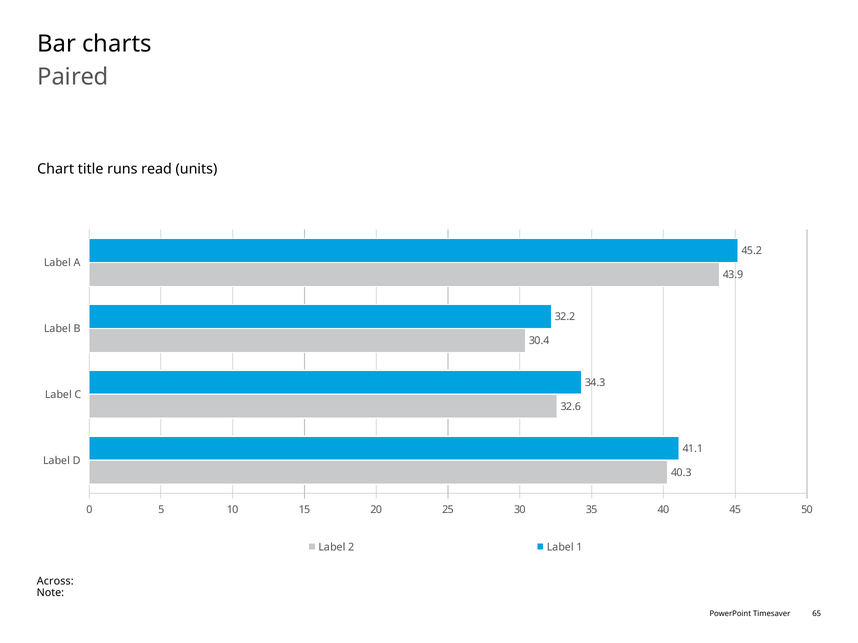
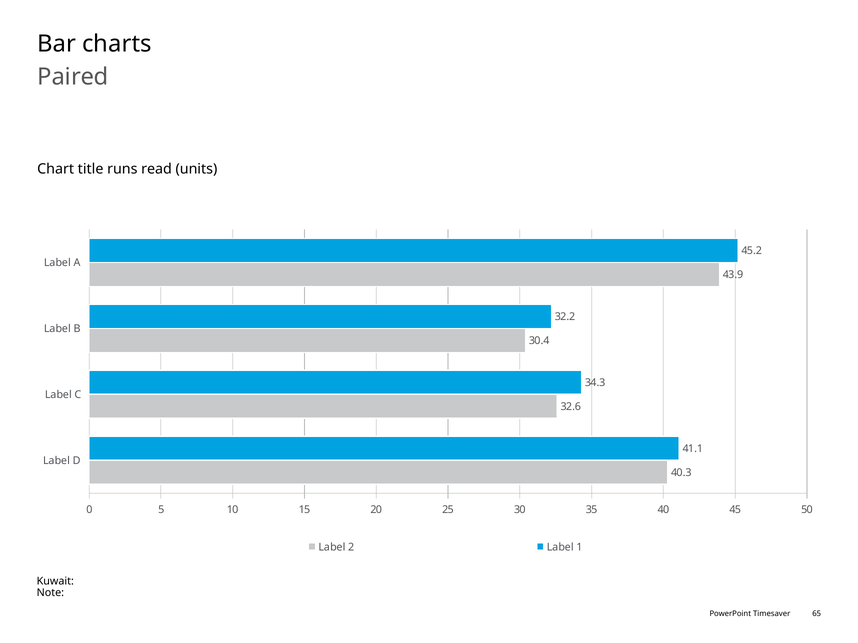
Across: Across -> Kuwait
